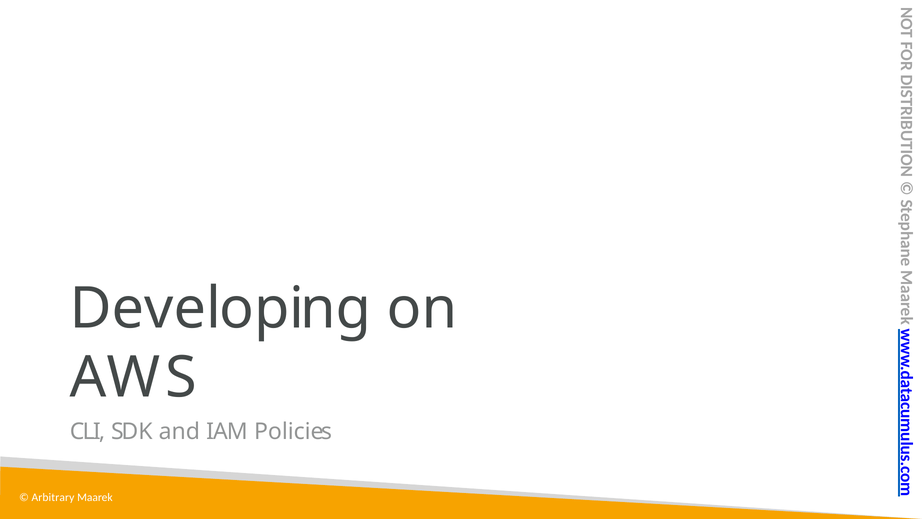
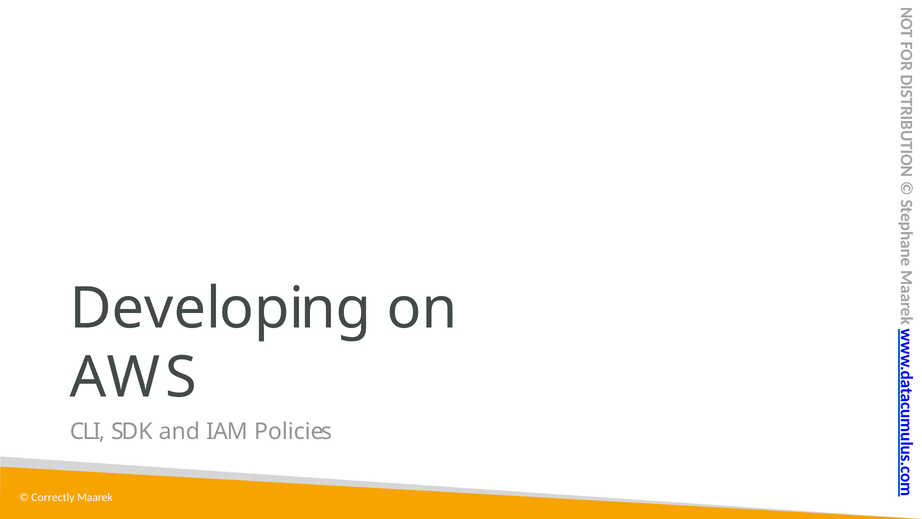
Arbitrary: Arbitrary -> Correctly
